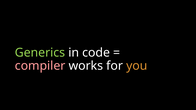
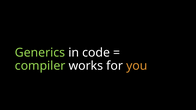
compiler colour: pink -> light green
